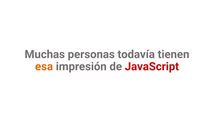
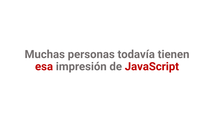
esa colour: orange -> red
